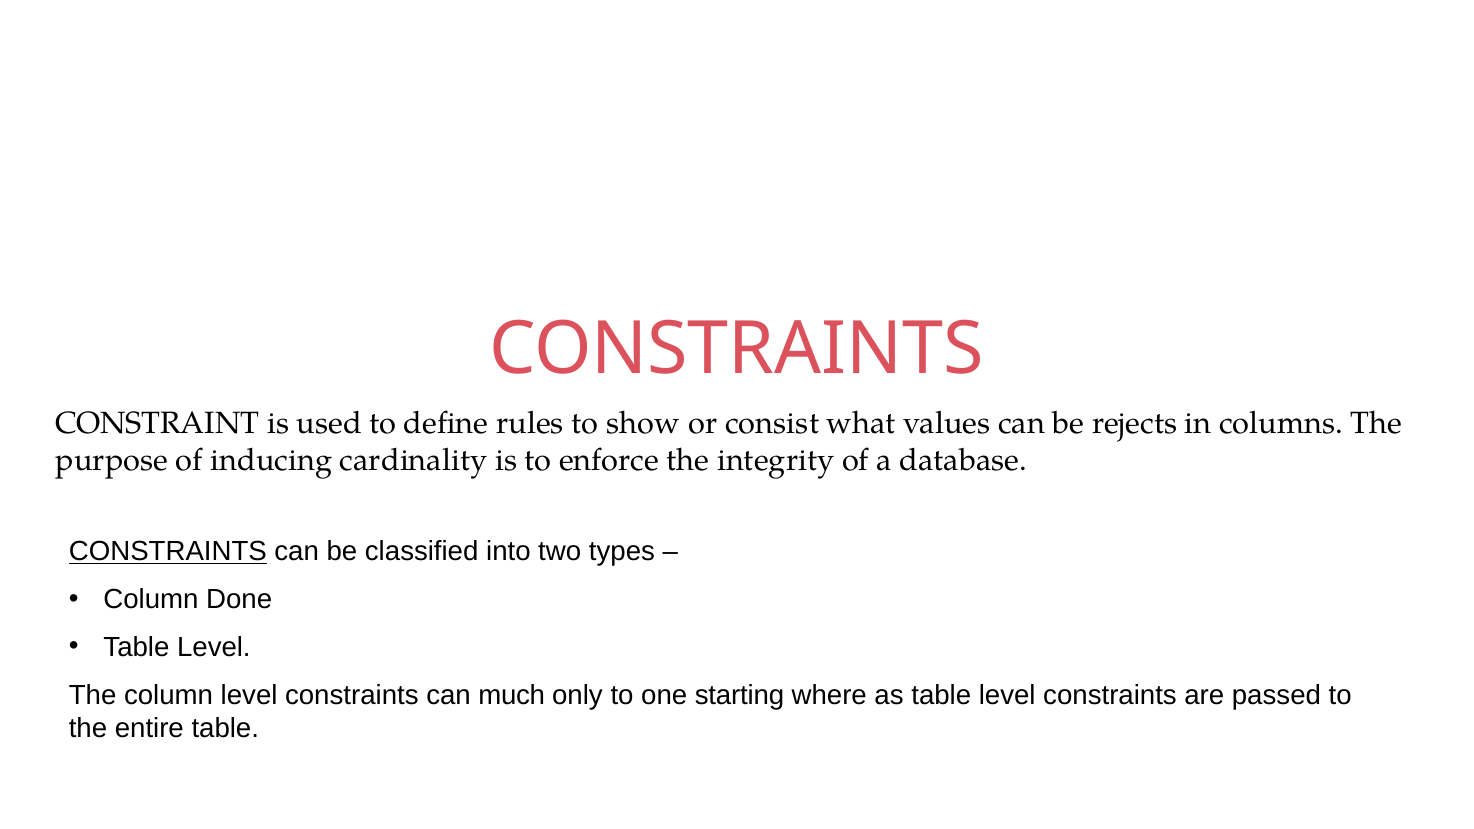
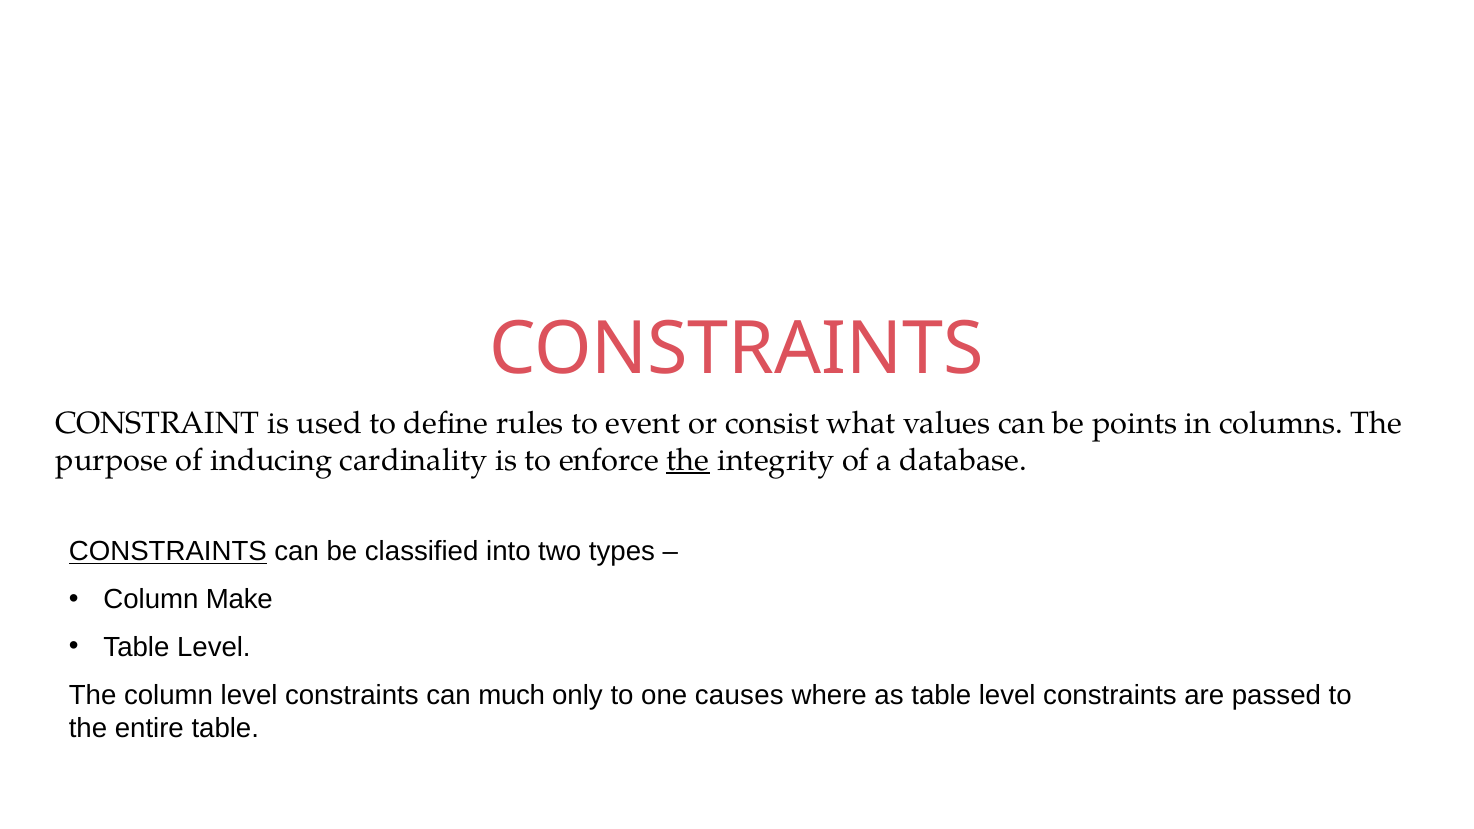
show: show -> event
rejects: rejects -> points
the at (688, 460) underline: none -> present
Done: Done -> Make
starting: starting -> causes
